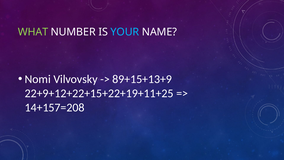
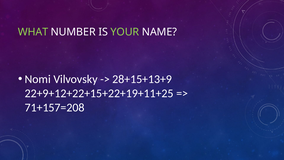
YOUR colour: light blue -> light green
89+15+13+9: 89+15+13+9 -> 28+15+13+9
14+157=208: 14+157=208 -> 71+157=208
